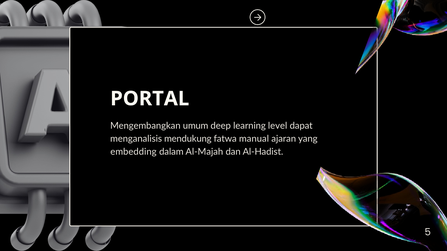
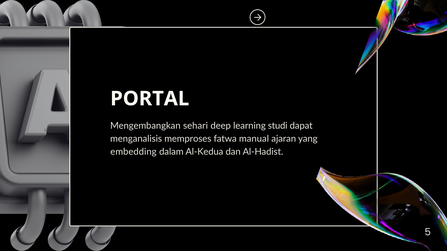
umum: umum -> sehari
level: level -> studi
mendukung: mendukung -> memproses
Al-Majah: Al-Majah -> Al-Kedua
